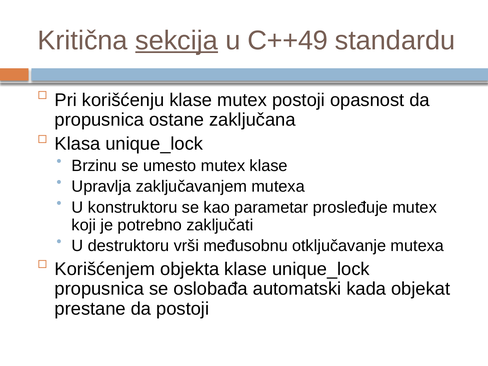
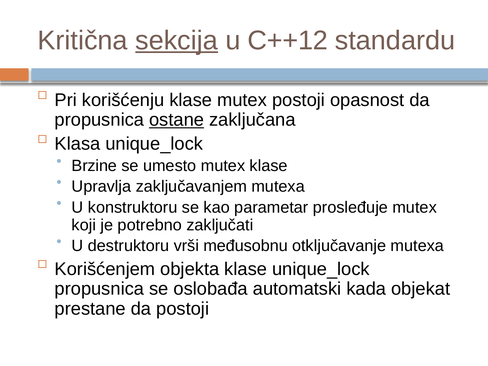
C++49: C++49 -> C++12
ostane underline: none -> present
Brzinu: Brzinu -> Brzine
